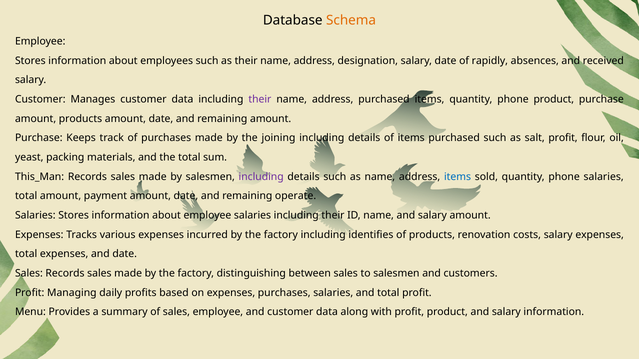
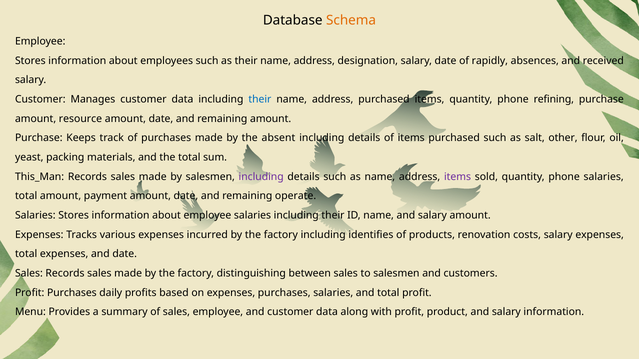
their at (260, 99) colour: purple -> blue
phone product: product -> refining
amount products: products -> resource
joining: joining -> absent
salt profit: profit -> other
items at (458, 177) colour: blue -> purple
Profit Managing: Managing -> Purchases
